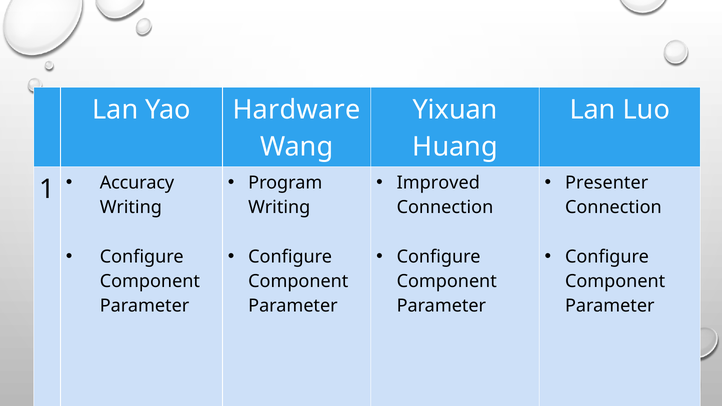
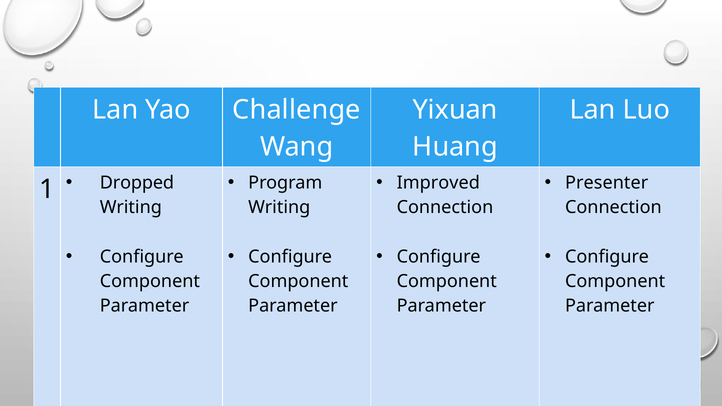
Hardware: Hardware -> Challenge
Accuracy: Accuracy -> Dropped
